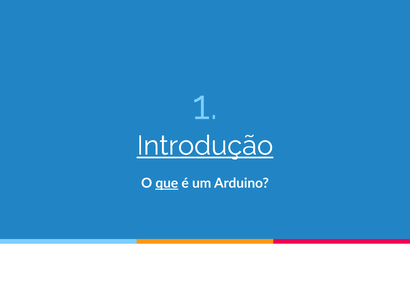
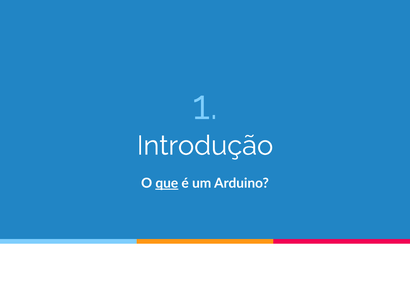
Introdução underline: present -> none
